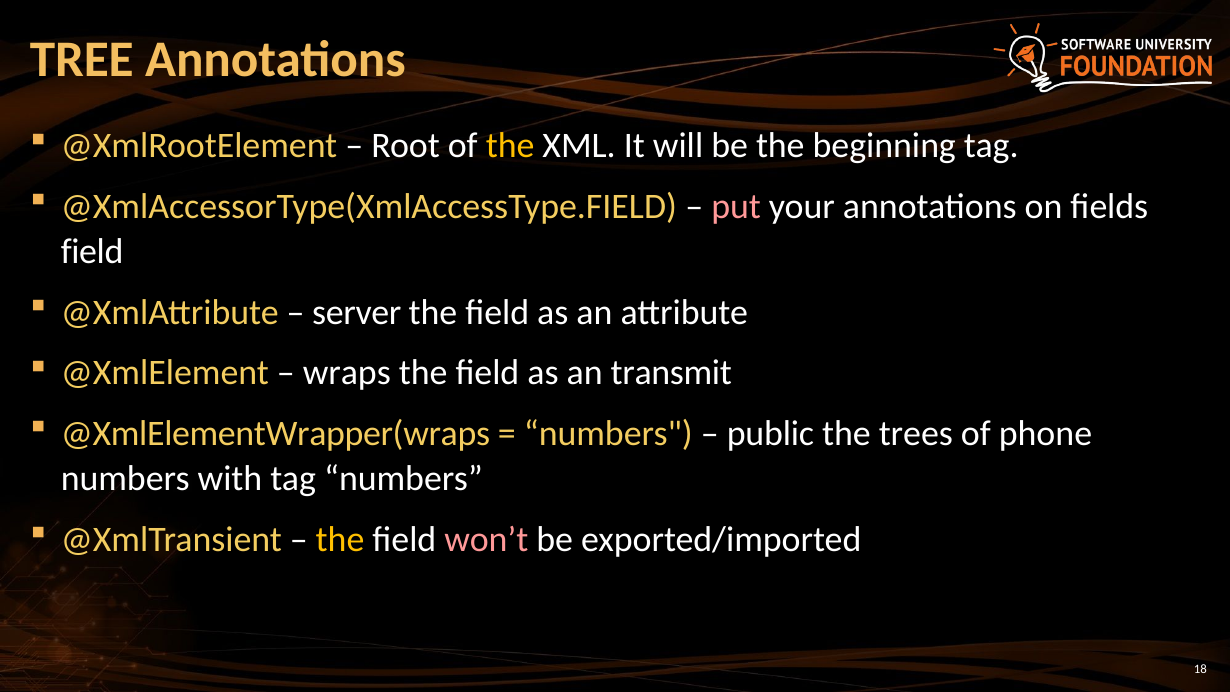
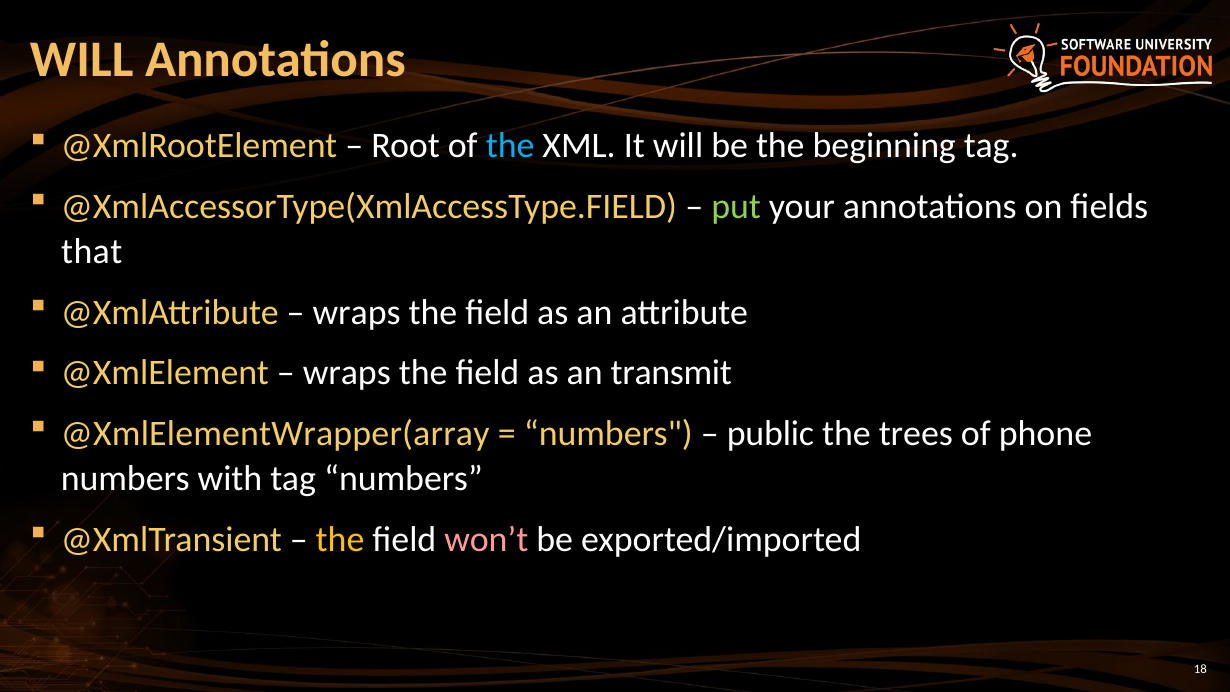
TREE at (82, 60): TREE -> WILL
the at (510, 146) colour: yellow -> light blue
put colour: pink -> light green
field at (92, 252): field -> that
server at (357, 312): server -> wraps
@XmlElementWrapper(wraps: @XmlElementWrapper(wraps -> @XmlElementWrapper(array
